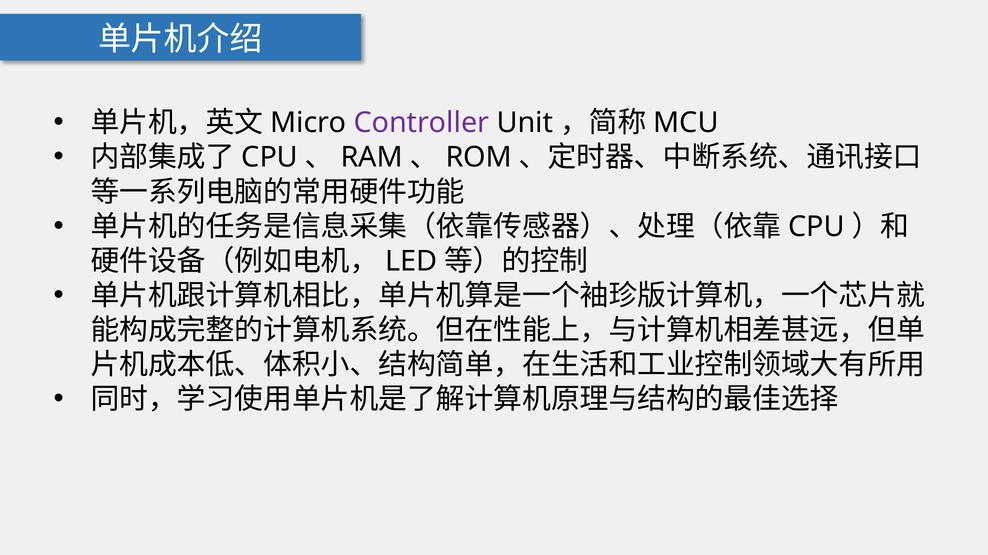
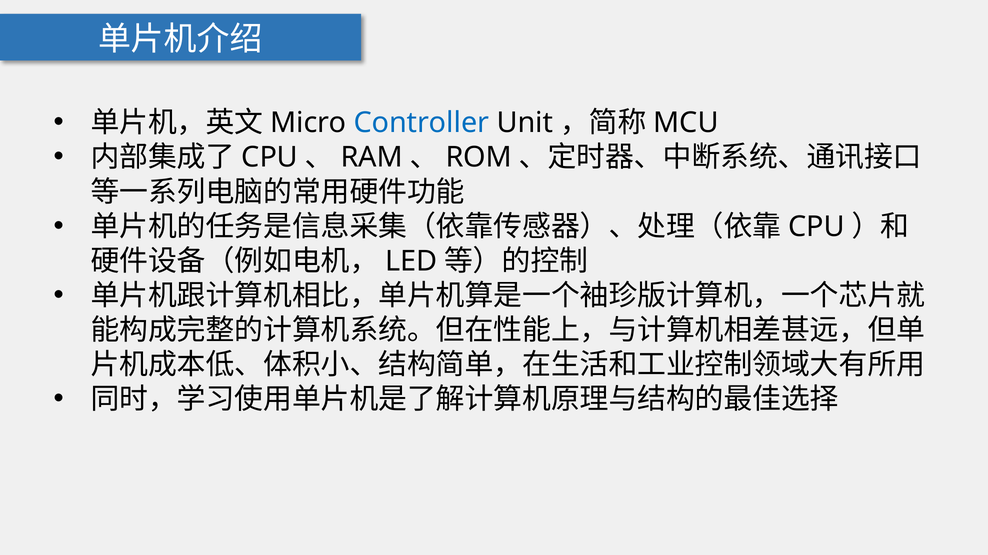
Controller colour: purple -> blue
